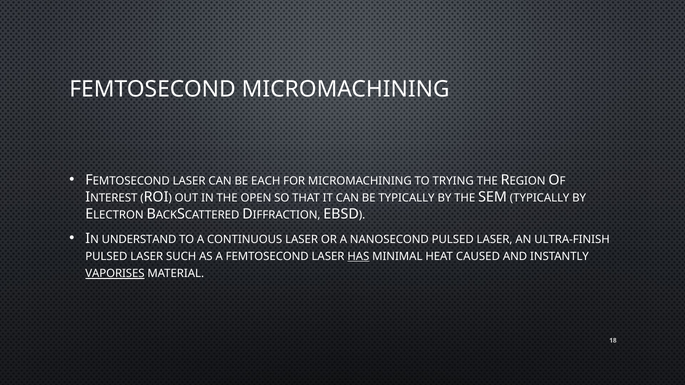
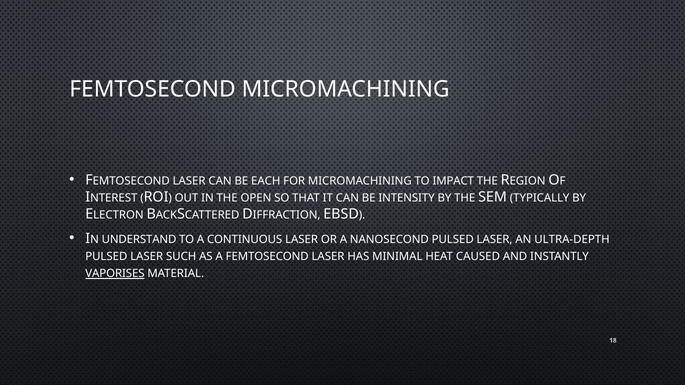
TRYING: TRYING -> IMPACT
BE TYPICALLY: TYPICALLY -> INTENSITY
ULTRA-FINISH: ULTRA-FINISH -> ULTRA-DEPTH
HAS underline: present -> none
